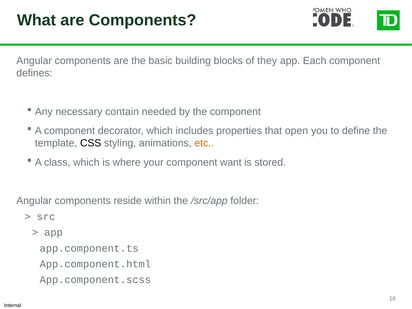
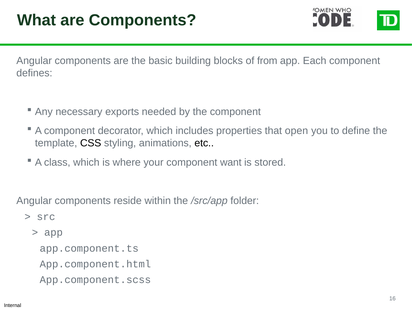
they: they -> from
contain: contain -> exports
etc colour: orange -> black
